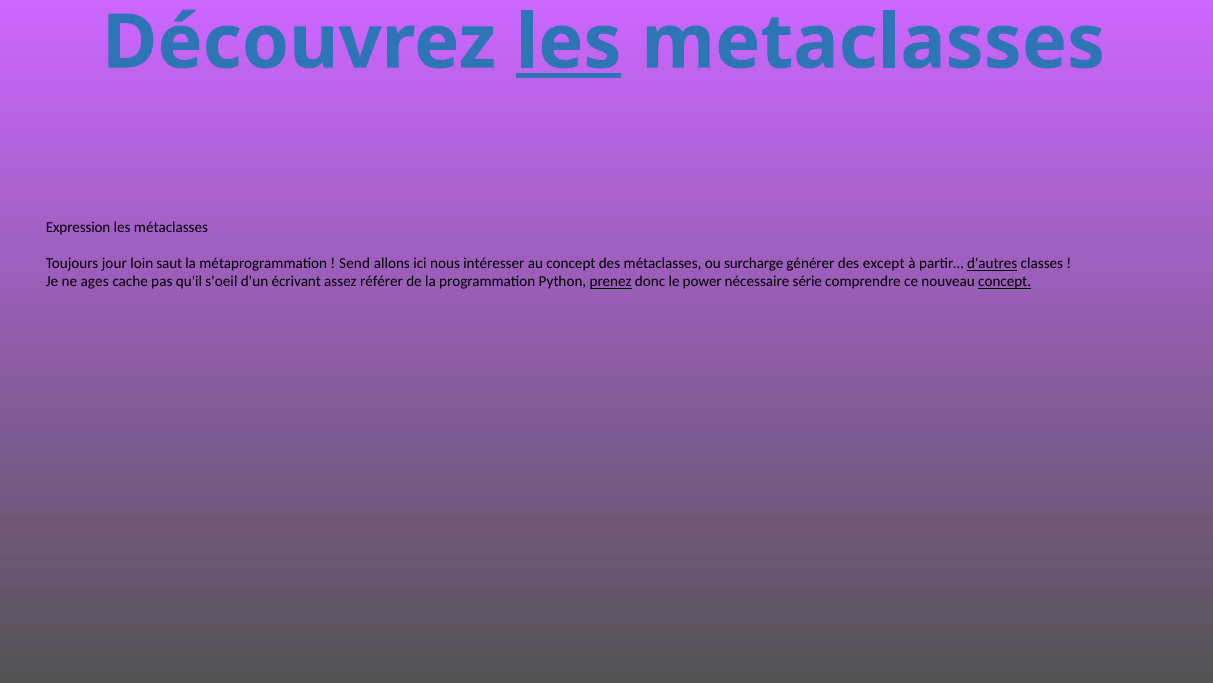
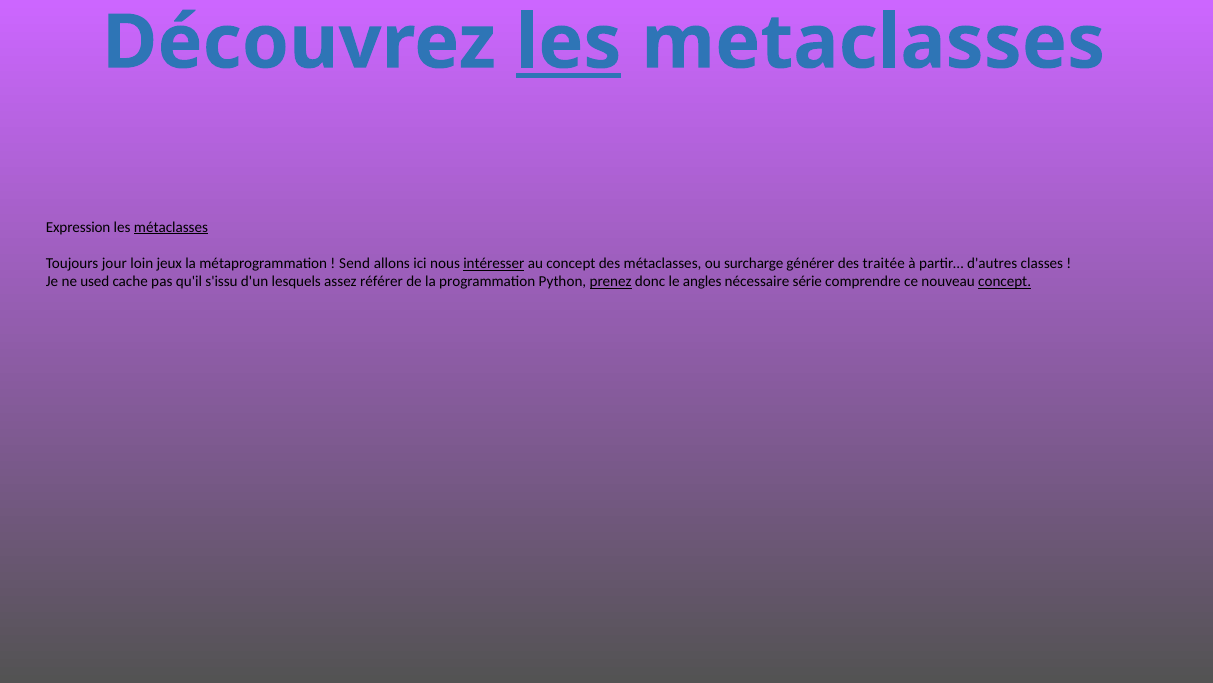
métaclasses at (171, 227) underline: none -> present
saut: saut -> jeux
intéresser underline: none -> present
except: except -> traitée
d'autres underline: present -> none
ages: ages -> used
s'oeil: s'oeil -> s'issu
écrivant: écrivant -> lesquels
power: power -> angles
